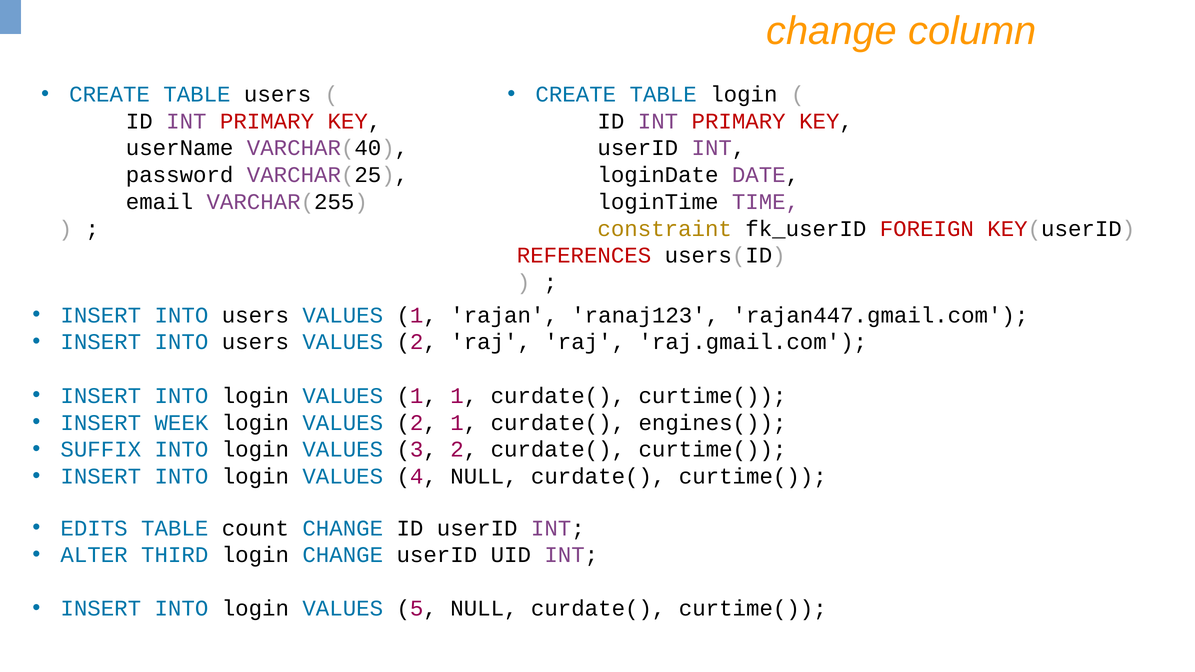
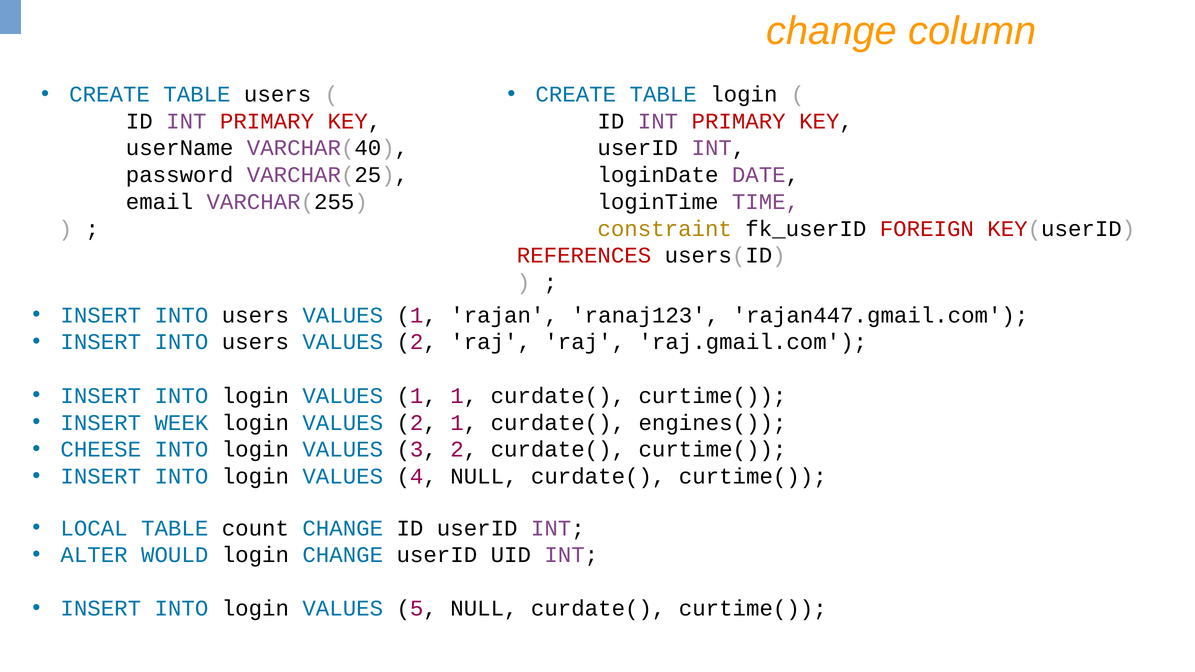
SUFFIX: SUFFIX -> CHEESE
EDITS: EDITS -> LOCAL
THIRD: THIRD -> WOULD
